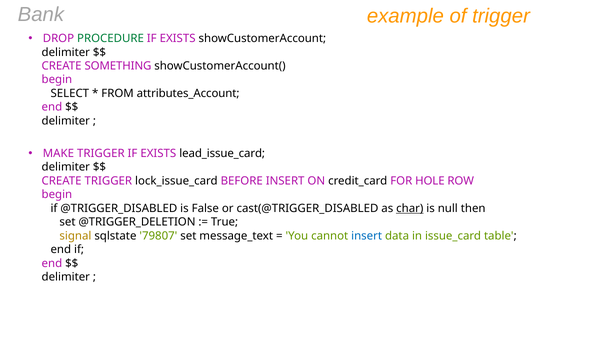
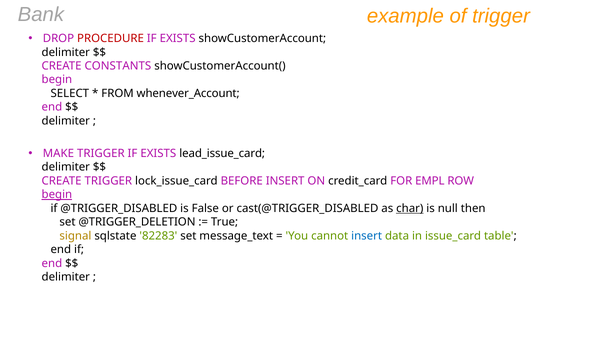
PROCEDURE colour: green -> red
SOMETHING: SOMETHING -> CONSTANTS
attributes_Account: attributes_Account -> whenever_Account
HOLE: HOLE -> EMPL
begin at (57, 195) underline: none -> present
79807: 79807 -> 82283
